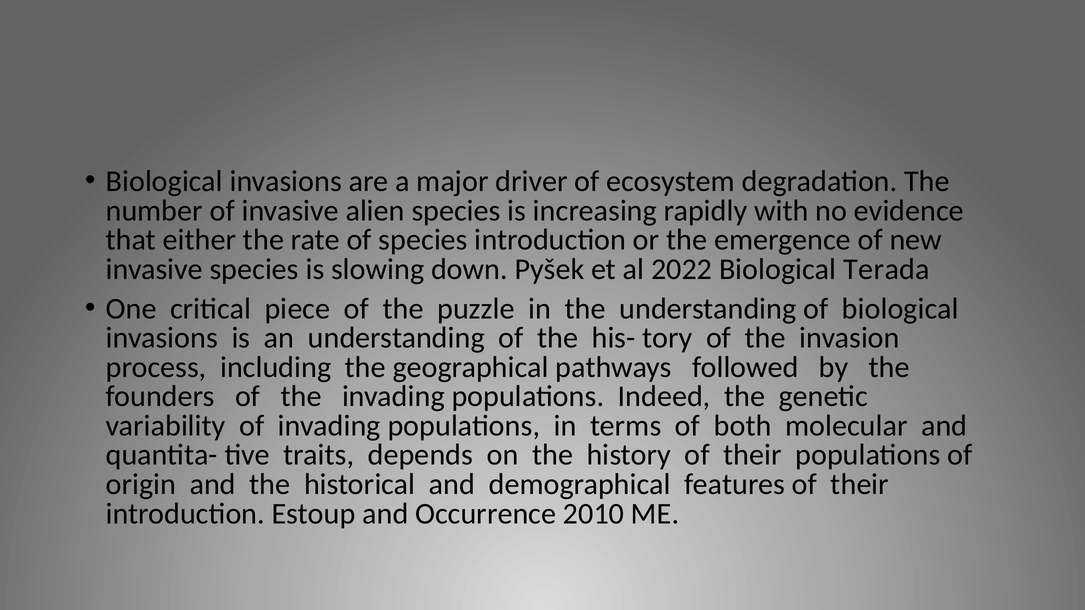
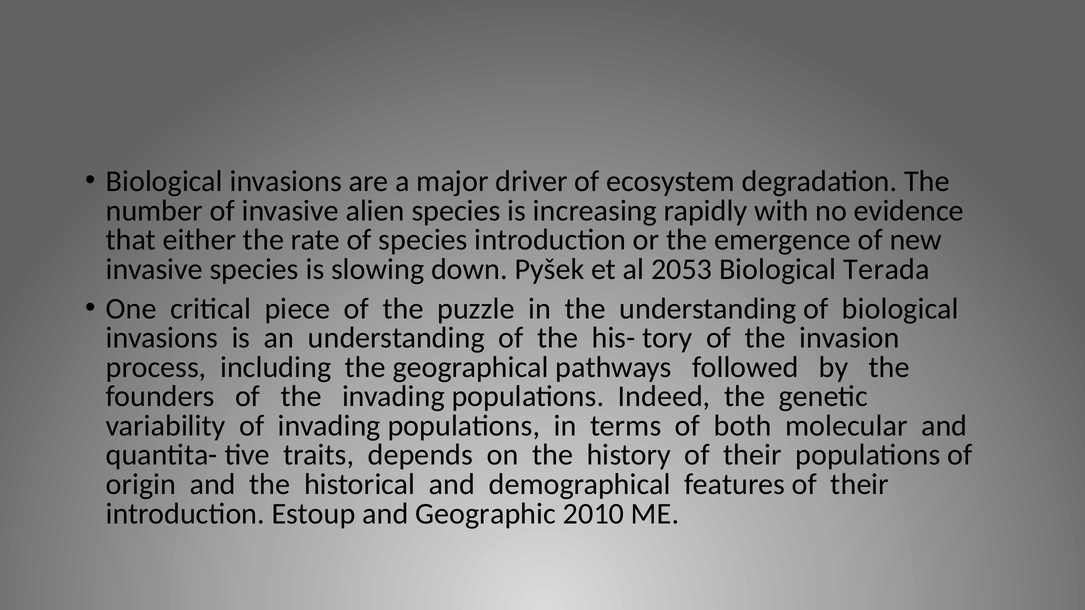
2022: 2022 -> 2053
Occurrence: Occurrence -> Geographic
